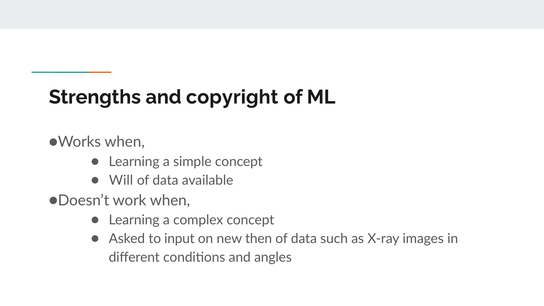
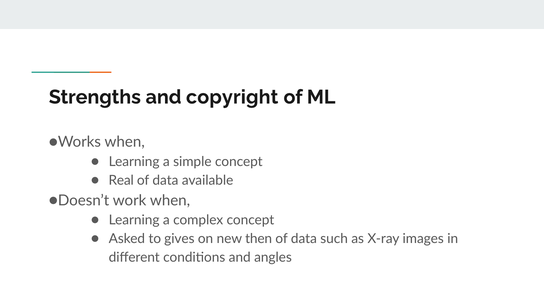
Will: Will -> Real
input: input -> gives
